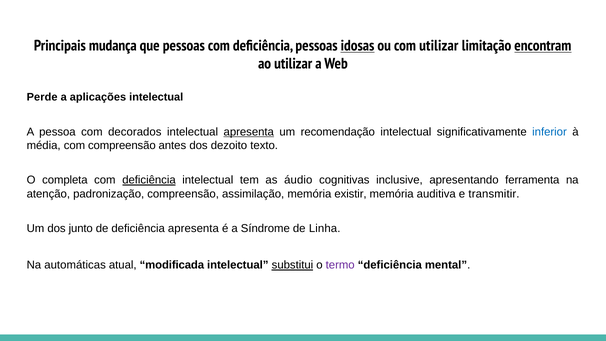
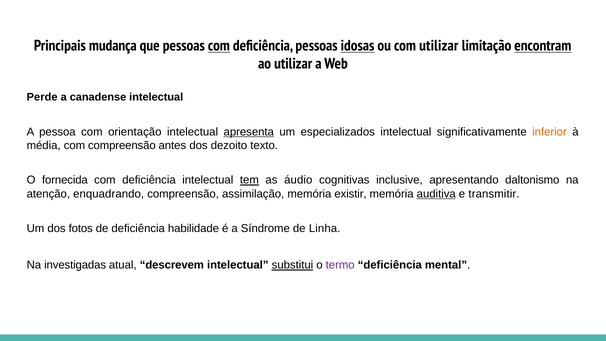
com at (219, 46) underline: none -> present
aplicações: aplicações -> canadense
decorados: decorados -> orientação
recomendação: recomendação -> especializados
inferior colour: blue -> orange
completa: completa -> fornecida
deficiência at (149, 180) underline: present -> none
tem underline: none -> present
ferramenta: ferramenta -> daltonismo
padronização: padronização -> enquadrando
auditiva underline: none -> present
junto: junto -> fotos
deficiência apresenta: apresenta -> habilidade
automáticas: automáticas -> investigadas
modificada: modificada -> descrevem
